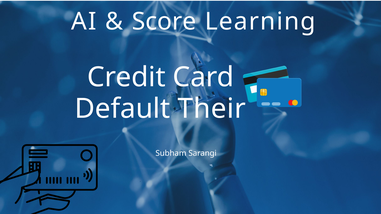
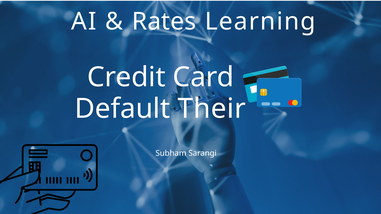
Score: Score -> Rates
